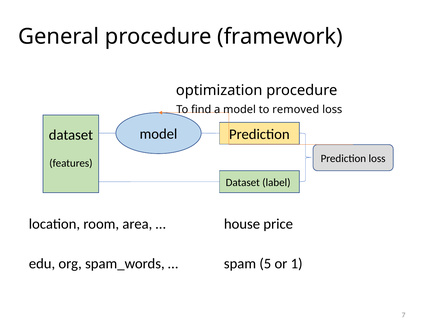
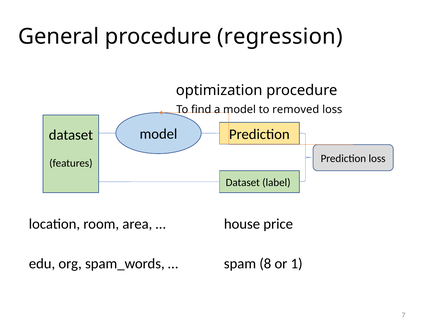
framework: framework -> regression
5: 5 -> 8
